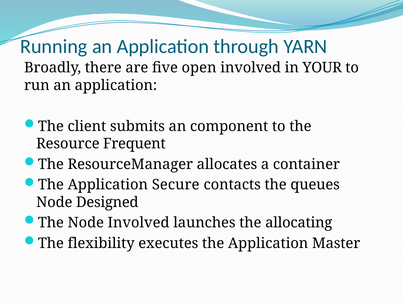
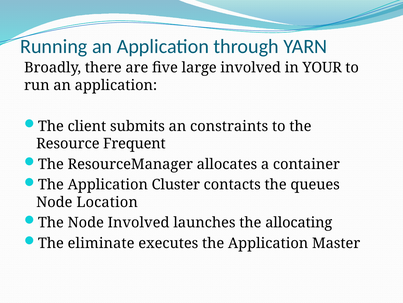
open: open -> large
component: component -> constraints
Secure: Secure -> Cluster
Designed: Designed -> Location
flexibility: flexibility -> eliminate
